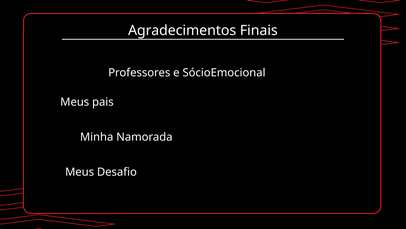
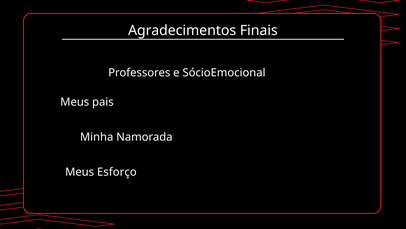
Desafio: Desafio -> Esforço
